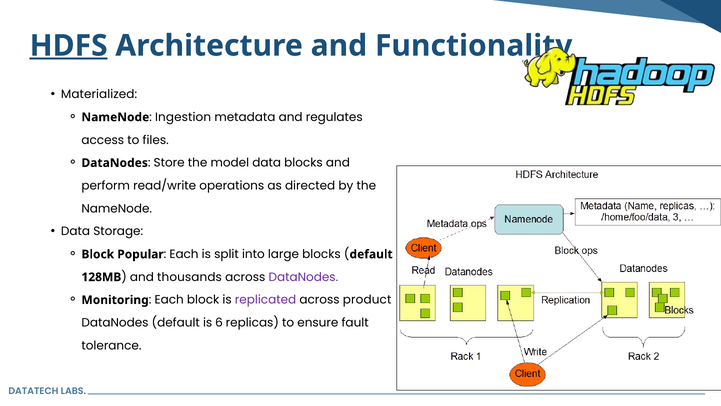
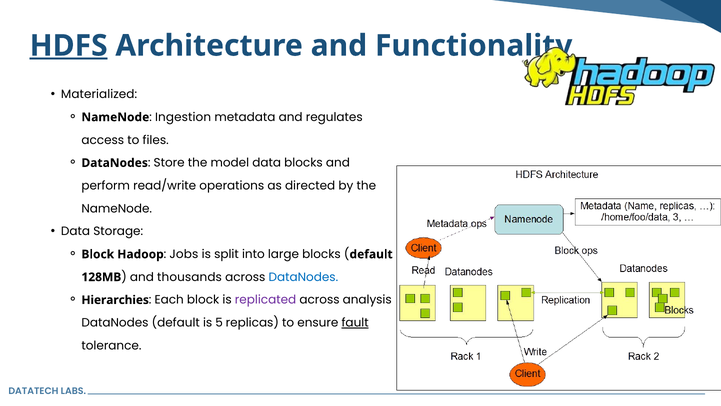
Popular: Popular -> Hadoop
Each at (184, 254): Each -> Jobs
DataNodes at (303, 277) colour: purple -> blue
Monitoring: Monitoring -> Hierarchies
product: product -> analysis
6: 6 -> 5
fault underline: none -> present
